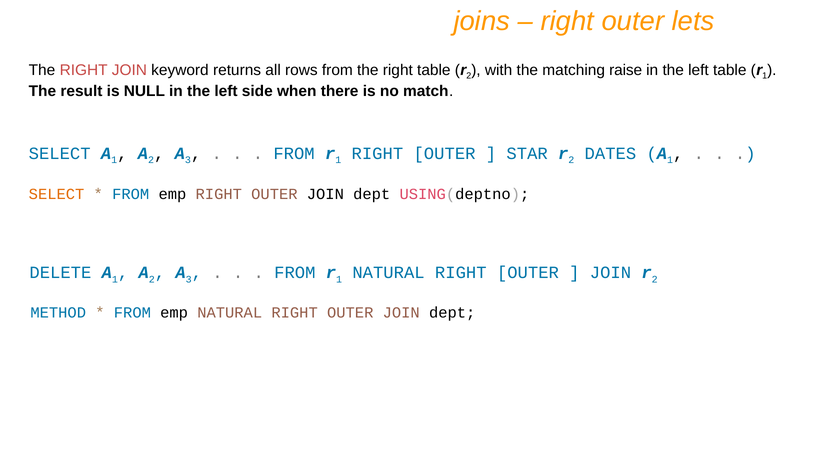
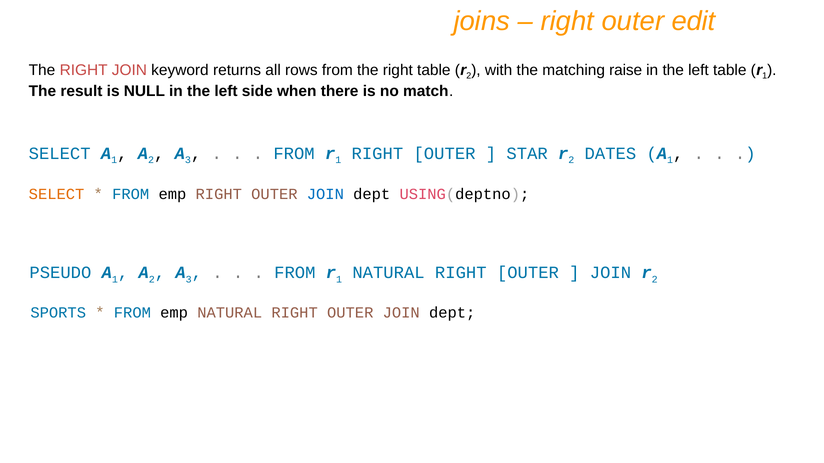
lets: lets -> edit
JOIN at (325, 194) colour: black -> blue
DELETE: DELETE -> PSEUDO
METHOD: METHOD -> SPORTS
